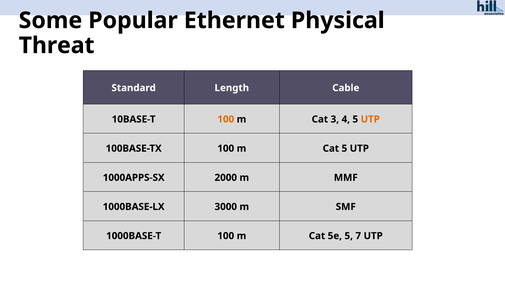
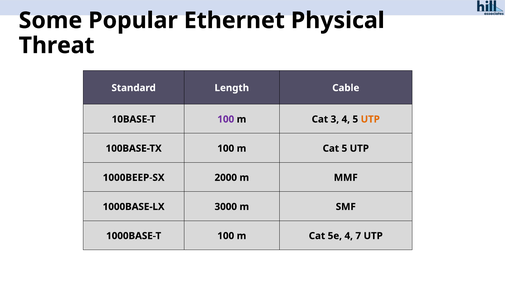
100 at (226, 119) colour: orange -> purple
1000APPS-SX: 1000APPS-SX -> 1000BEEP-SX
5e 5: 5 -> 4
